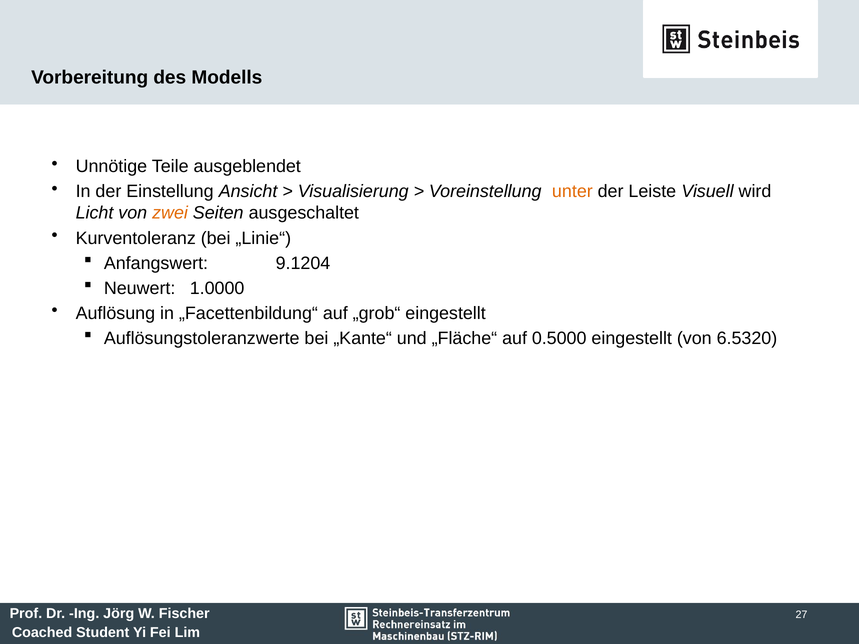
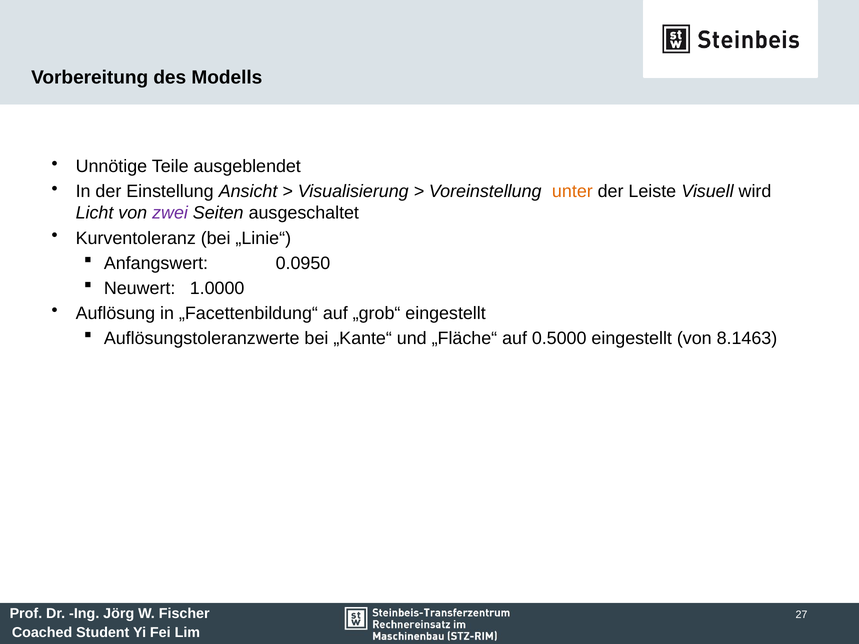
zwei colour: orange -> purple
9.1204: 9.1204 -> 0.0950
6.5320: 6.5320 -> 8.1463
